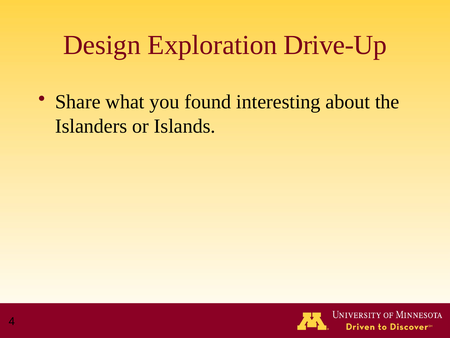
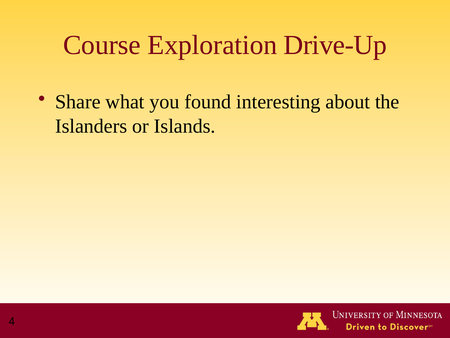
Design: Design -> Course
